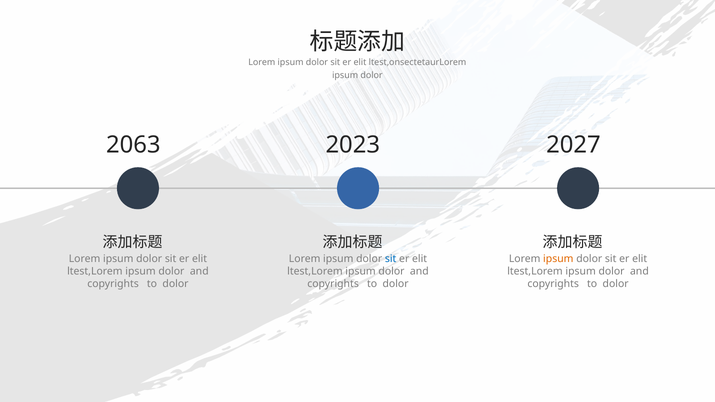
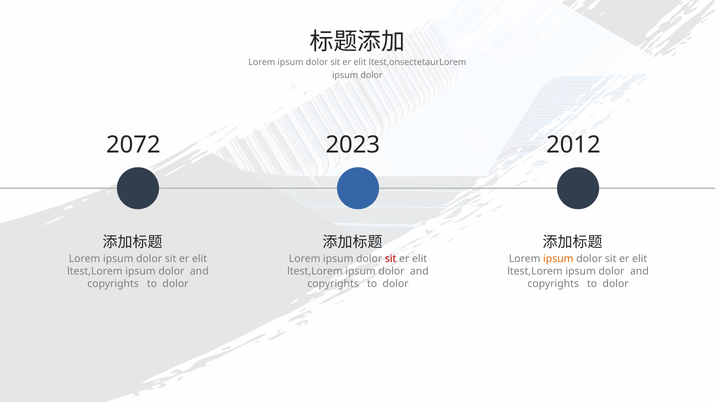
2063: 2063 -> 2072
2027: 2027 -> 2012
sit at (391, 259) colour: blue -> red
